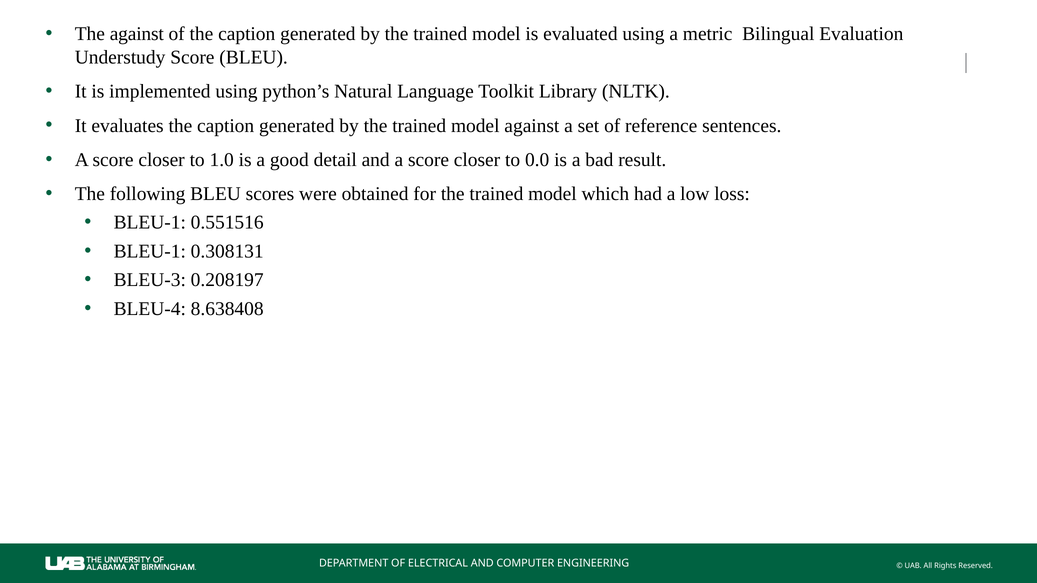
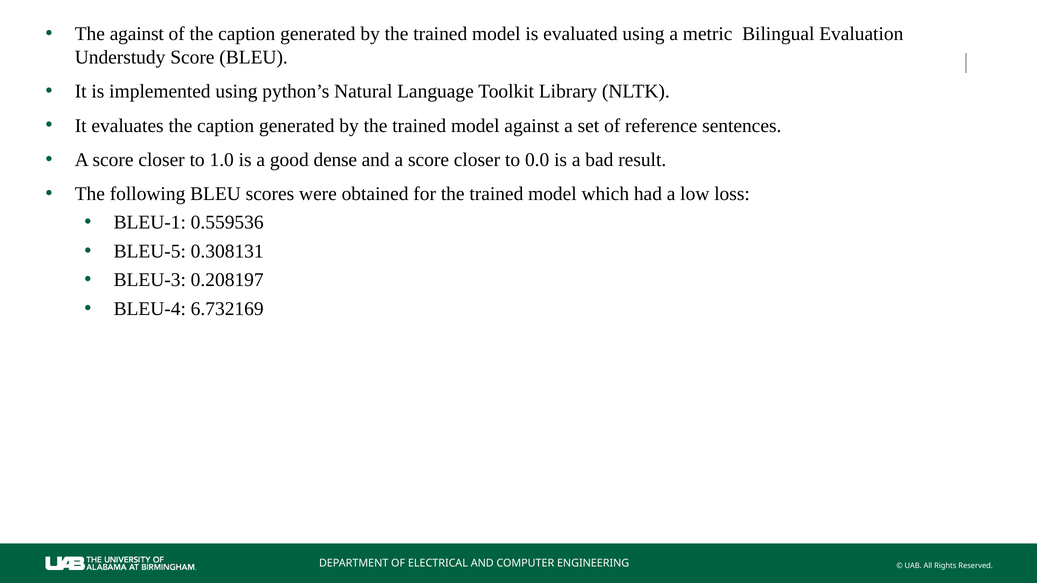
detail: detail -> dense
0.551516: 0.551516 -> 0.559536
BLEU-1 at (150, 251): BLEU-1 -> BLEU-5
8.638408: 8.638408 -> 6.732169
